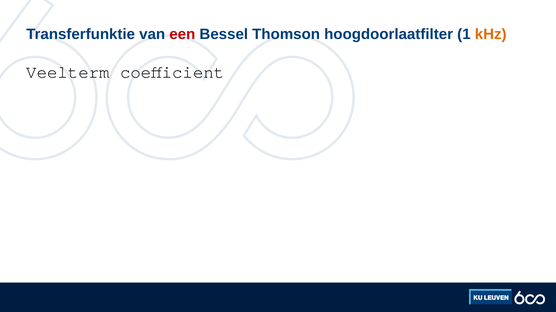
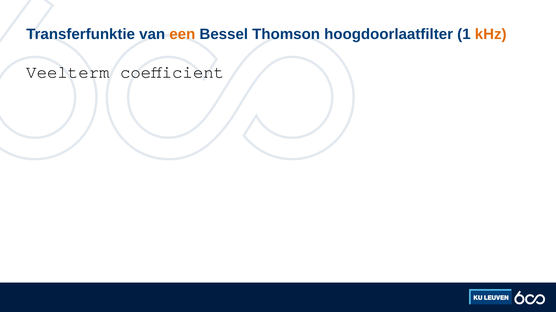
een colour: red -> orange
